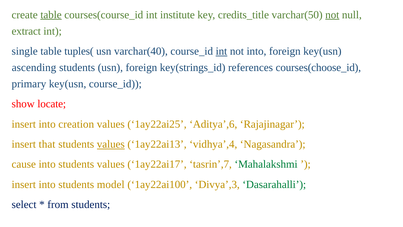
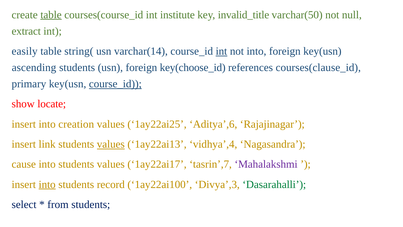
credits_title: credits_title -> invalid_title
not at (332, 15) underline: present -> none
single: single -> easily
tuples(: tuples( -> string(
varchar(40: varchar(40 -> varchar(14
key(strings_id: key(strings_id -> key(choose_id
courses(choose_id: courses(choose_id -> courses(clause_id
course_id at (115, 84) underline: none -> present
that: that -> link
Mahalakshmi colour: green -> purple
into at (47, 184) underline: none -> present
model: model -> record
